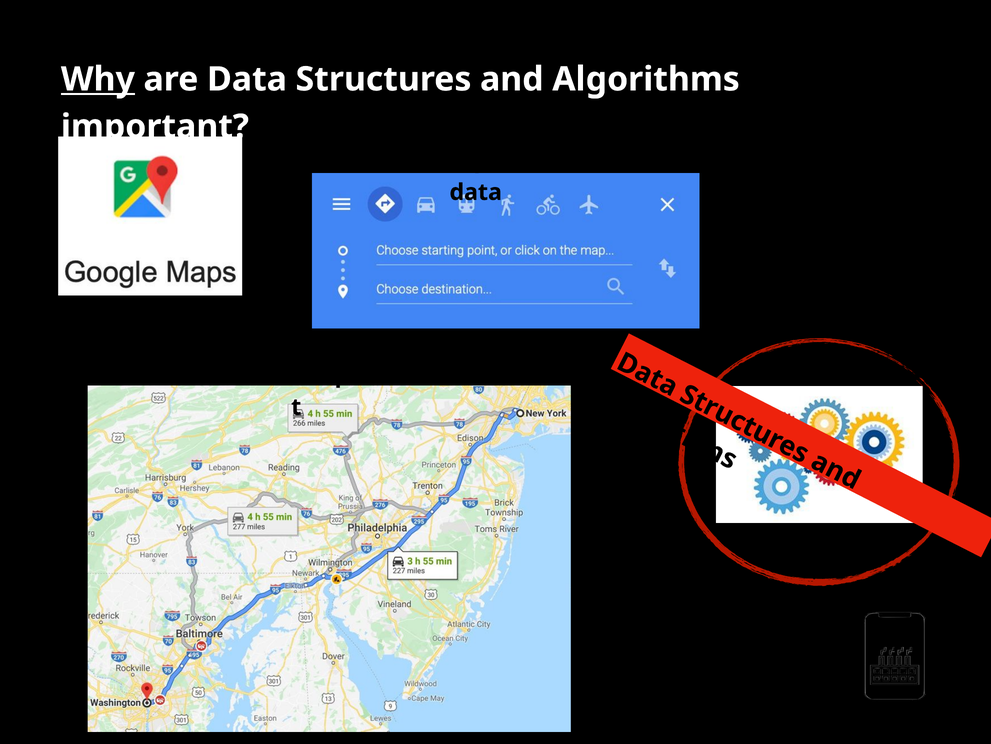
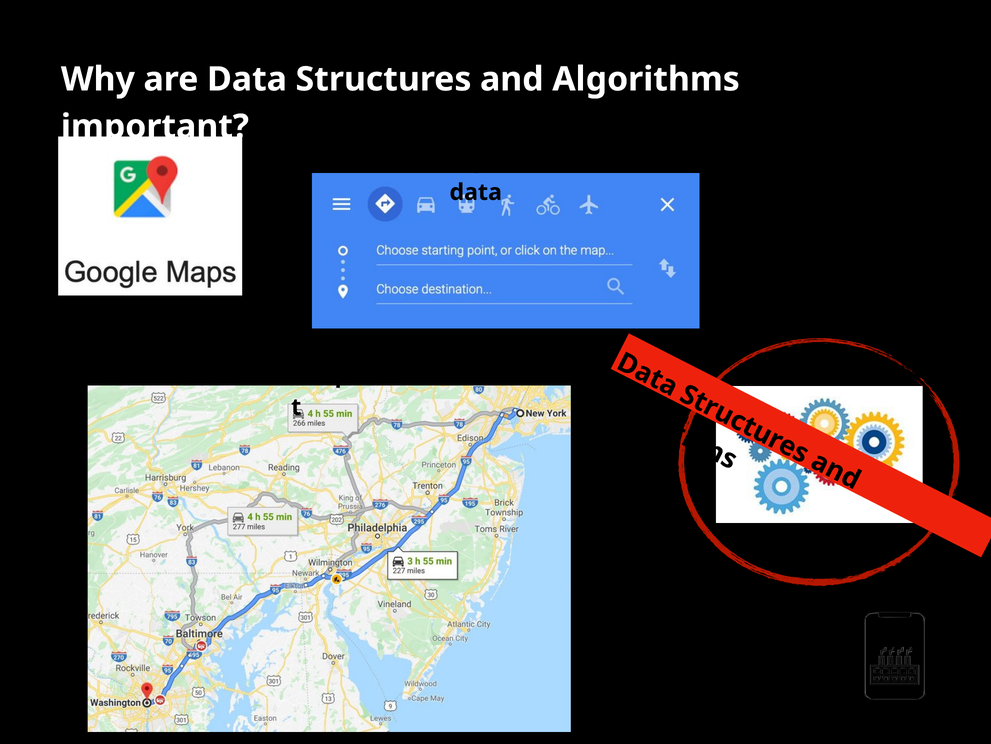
Why underline: present -> none
